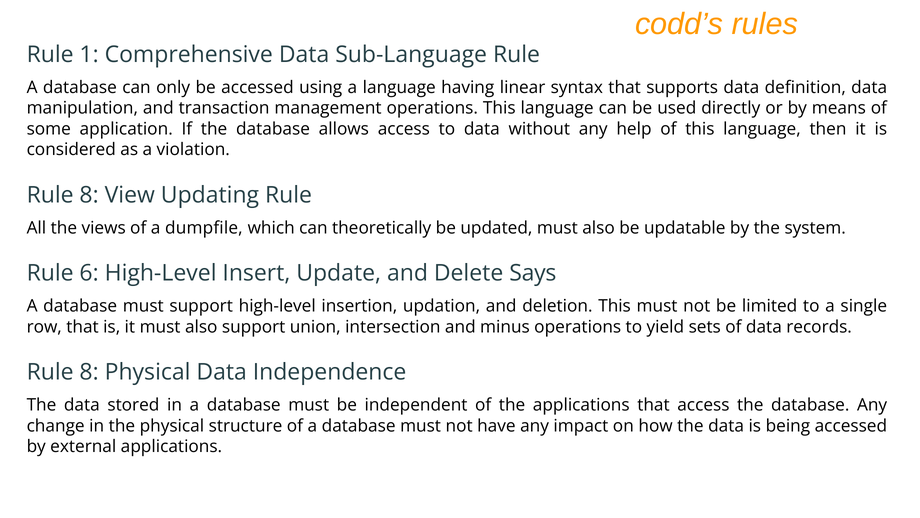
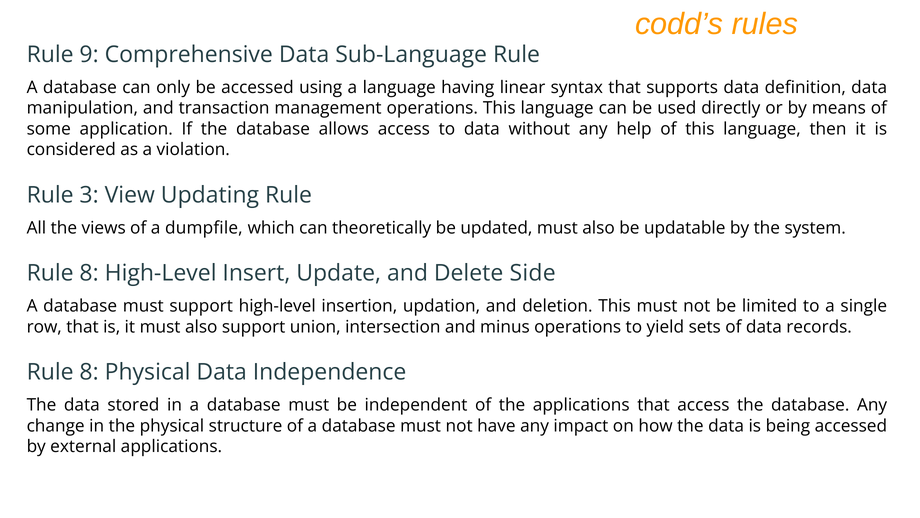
1: 1 -> 9
8 at (89, 195): 8 -> 3
6 at (89, 273): 6 -> 8
Says: Says -> Side
